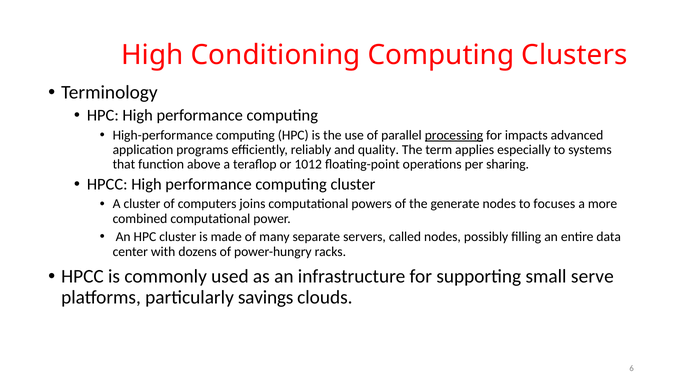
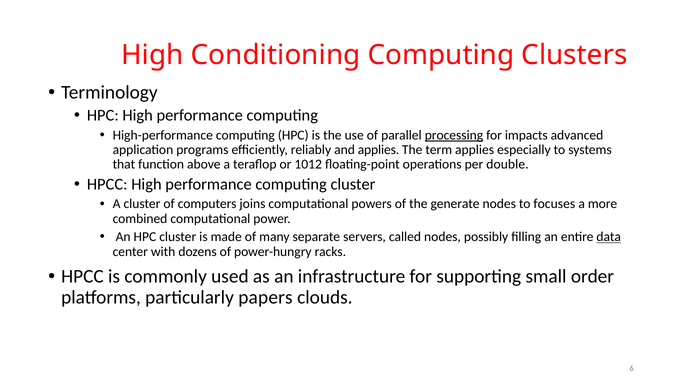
and quality: quality -> applies
sharing: sharing -> double
data underline: none -> present
serve: serve -> order
savings: savings -> papers
